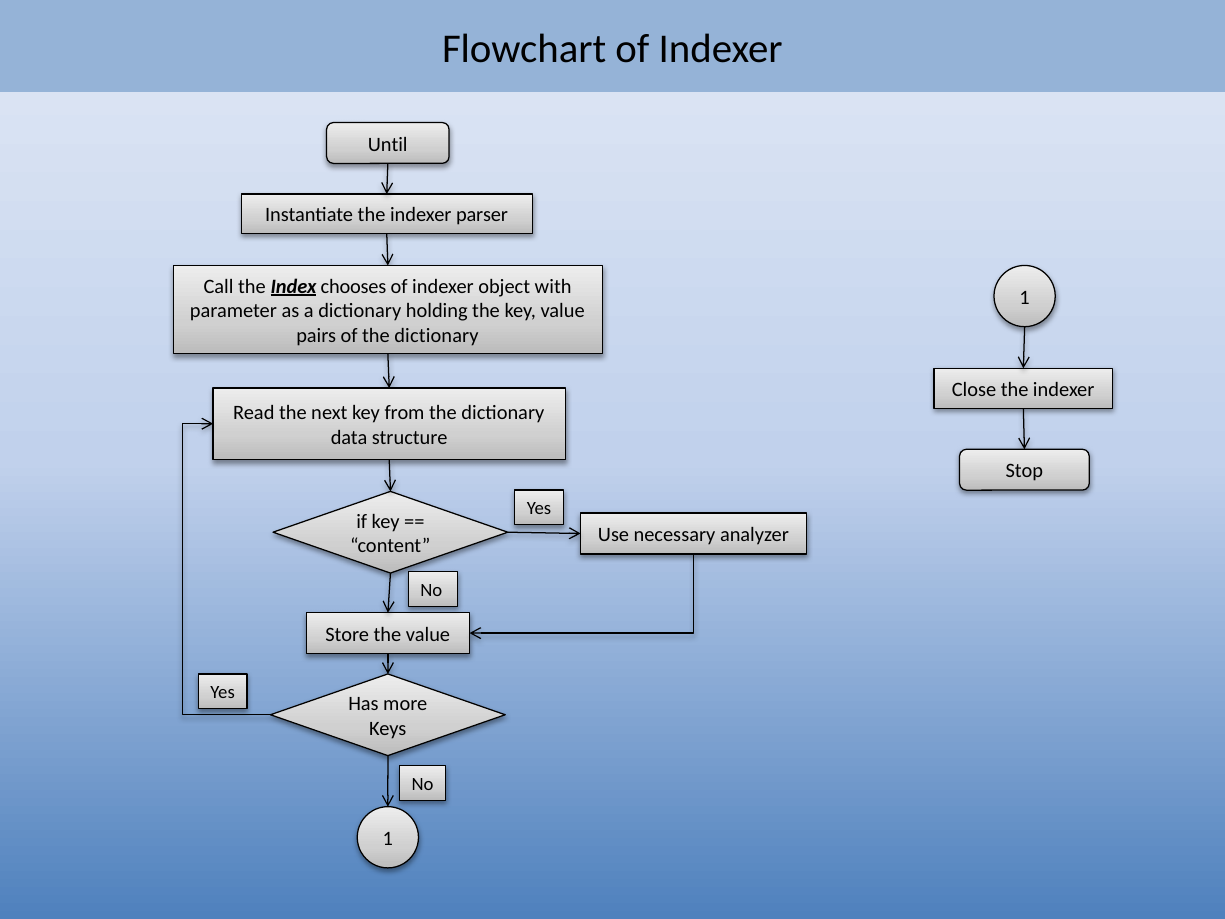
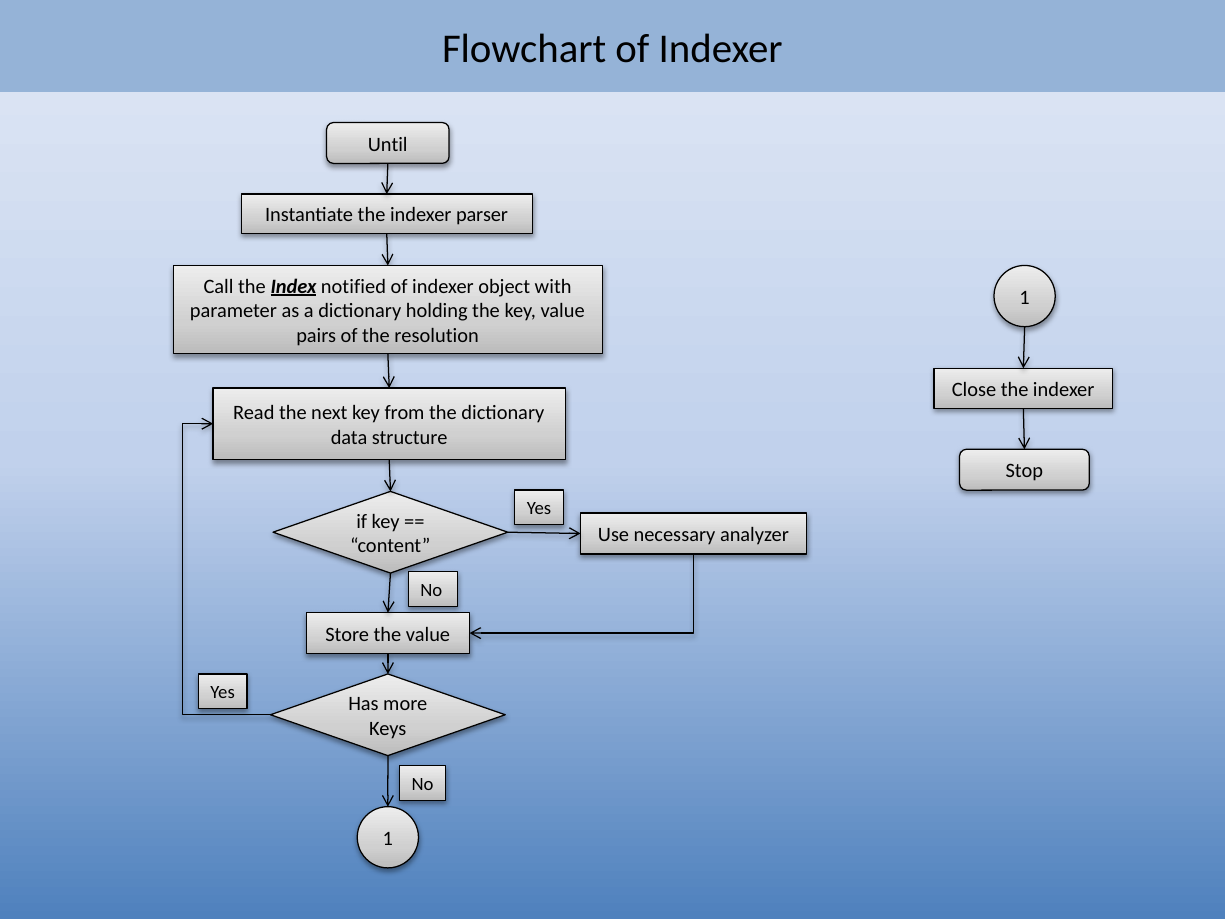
chooses: chooses -> notified
of the dictionary: dictionary -> resolution
